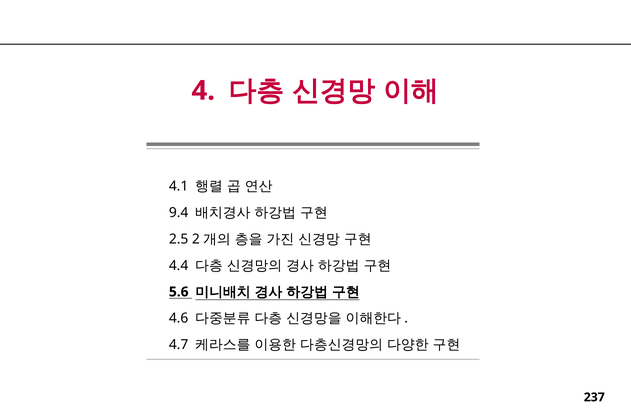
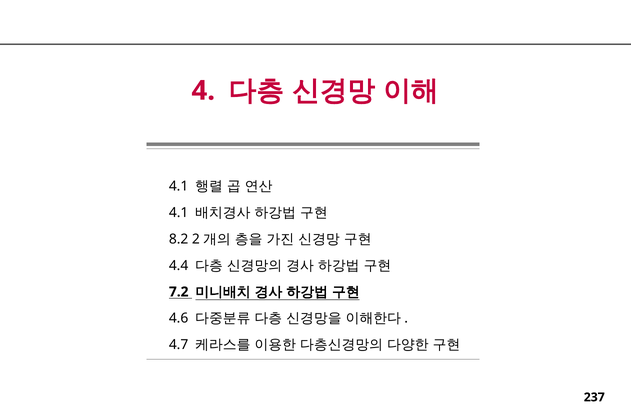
9.4 at (179, 213): 9.4 -> 4.1
2.5: 2.5 -> 8.2
5.6: 5.6 -> 7.2
